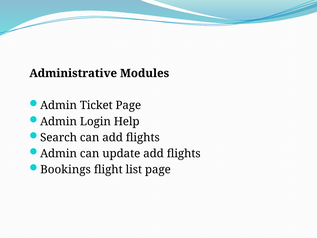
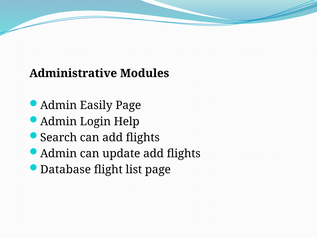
Ticket: Ticket -> Easily
Bookings: Bookings -> Database
